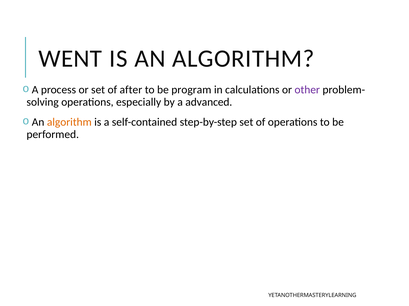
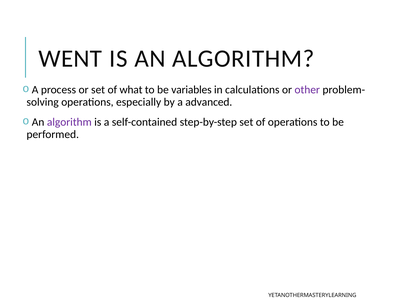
after: after -> what
program: program -> variables
algorithm at (69, 122) colour: orange -> purple
